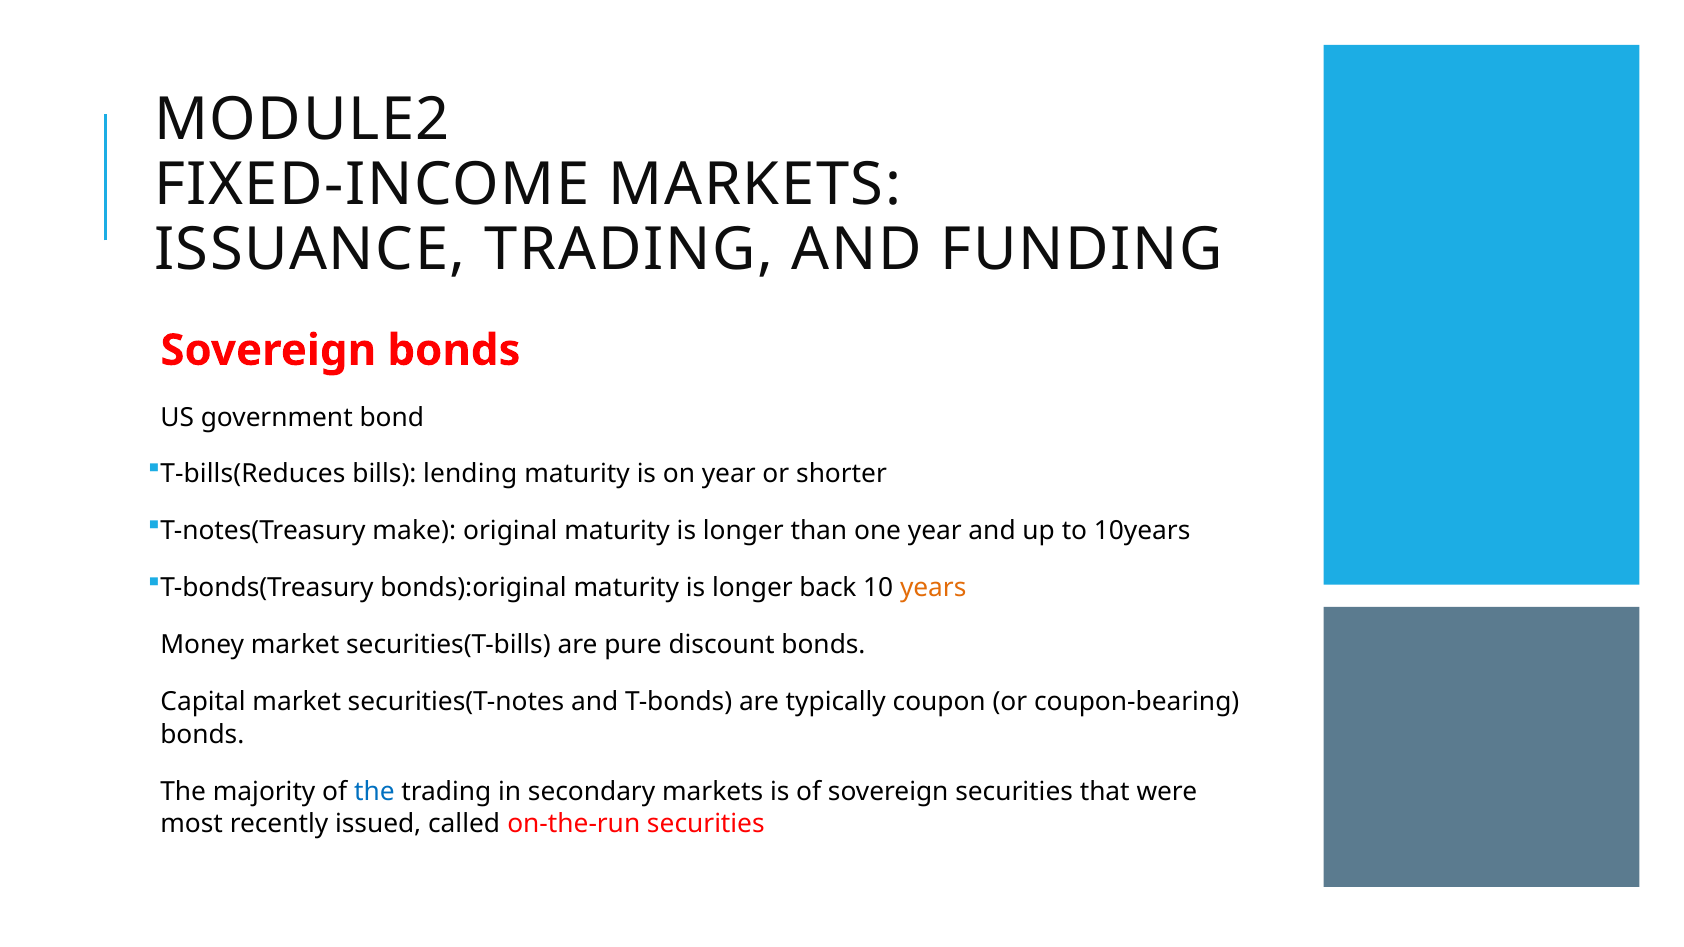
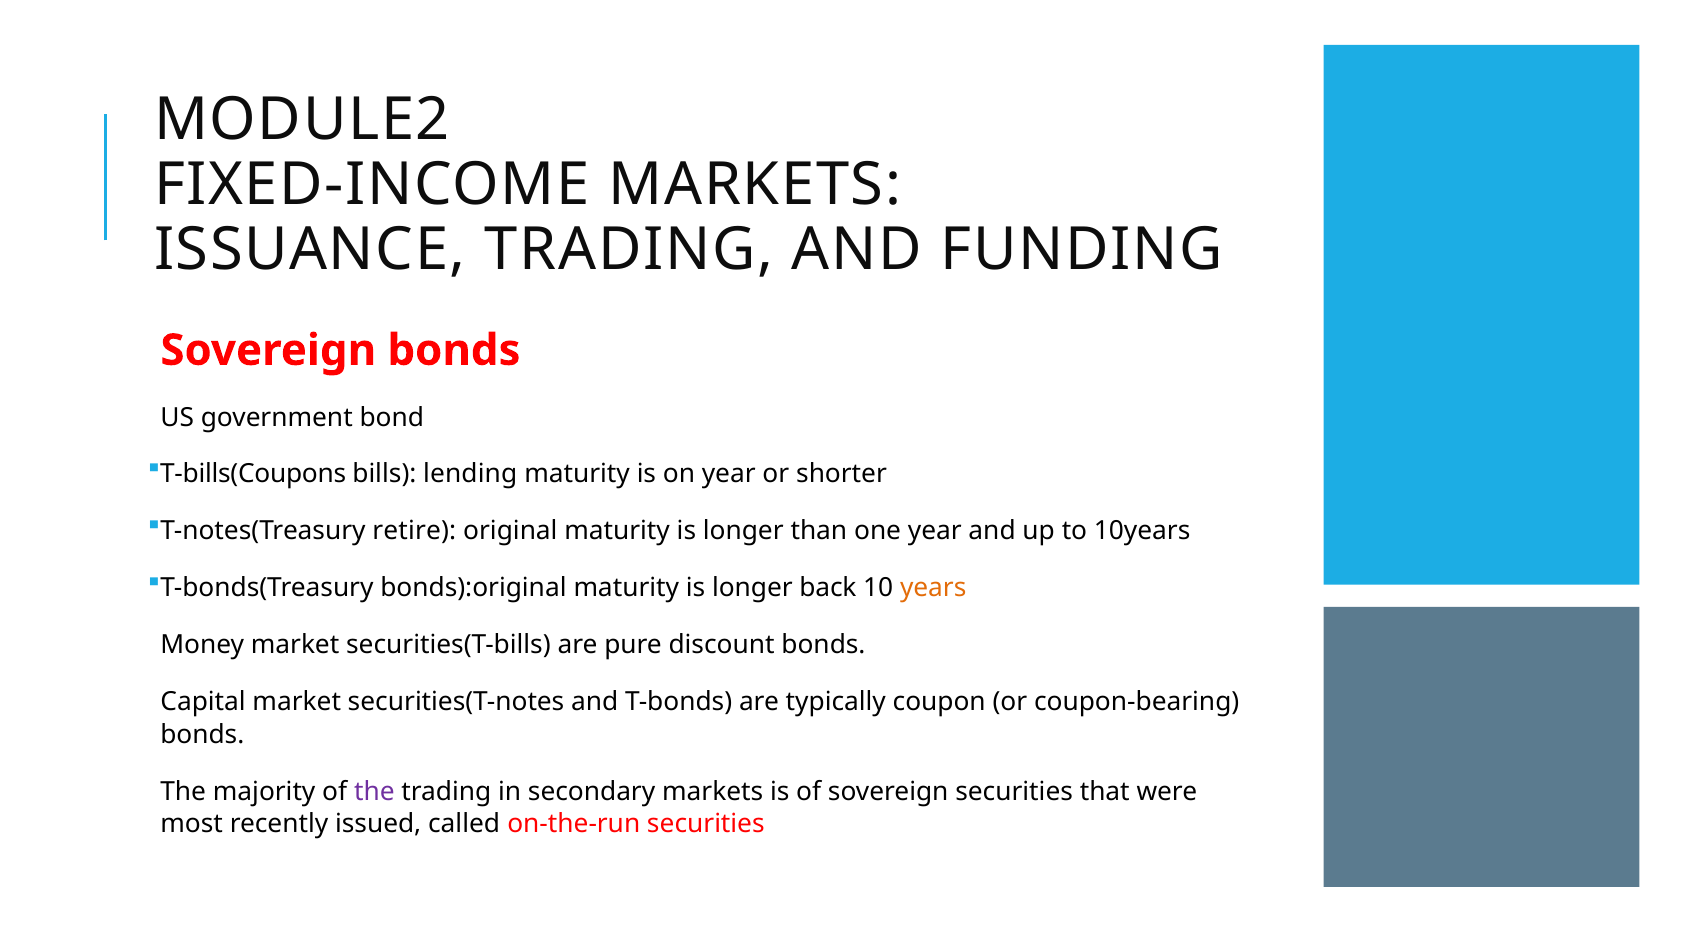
T-bills(Reduces: T-bills(Reduces -> T-bills(Coupons
make: make -> retire
the at (374, 792) colour: blue -> purple
